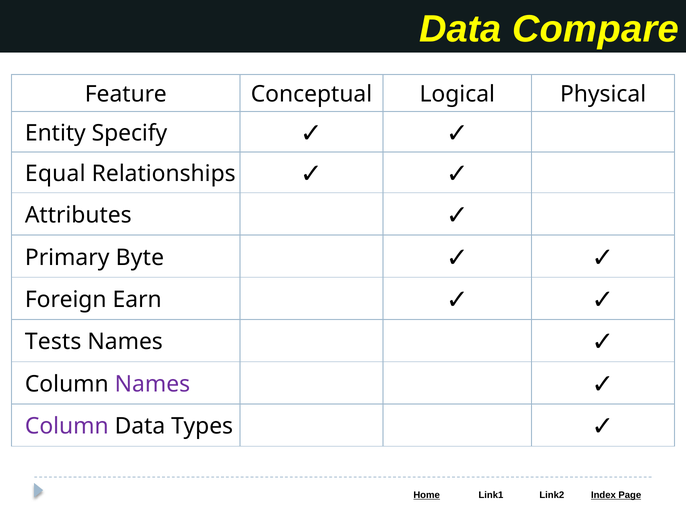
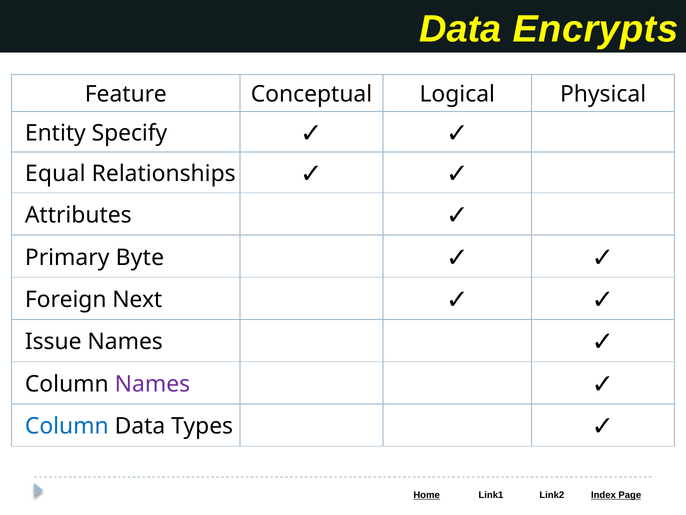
Compare: Compare -> Encrypts
Earn: Earn -> Next
Tests: Tests -> Issue
Column at (67, 426) colour: purple -> blue
